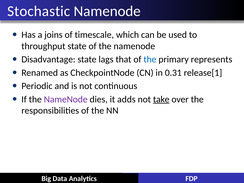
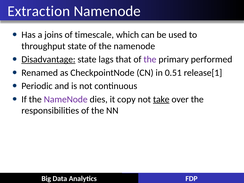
Stochastic: Stochastic -> Extraction
Disadvantage underline: none -> present
the at (150, 59) colour: blue -> purple
represents: represents -> performed
0.31: 0.31 -> 0.51
adds: adds -> copy
